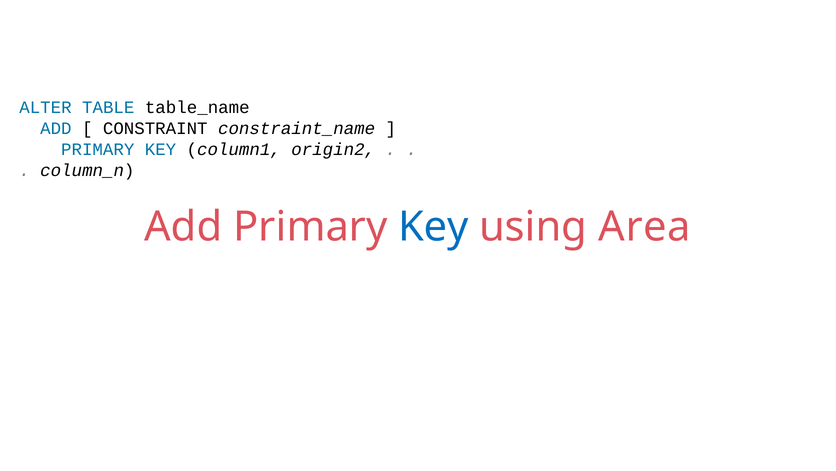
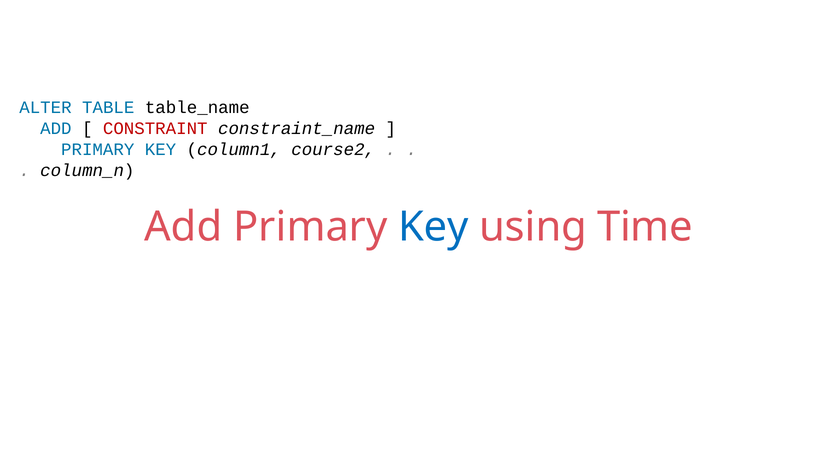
CONSTRAINT colour: black -> red
origin2: origin2 -> course2
Area: Area -> Time
